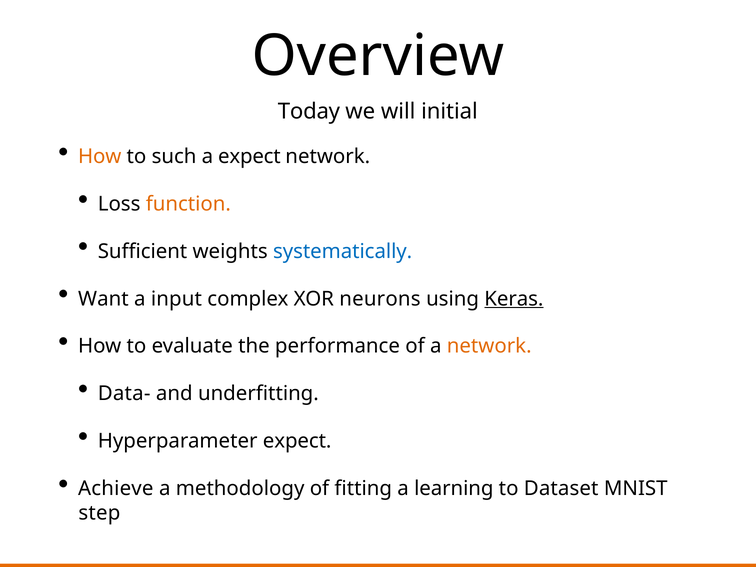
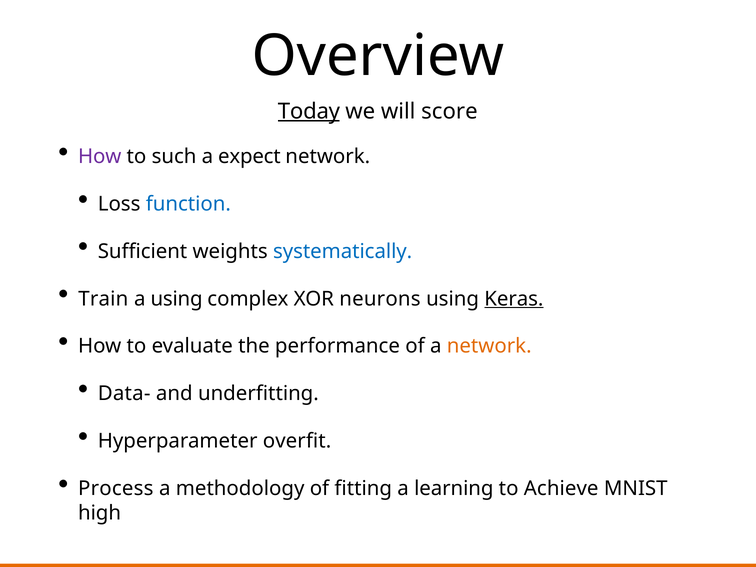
Today underline: none -> present
initial: initial -> score
How at (100, 157) colour: orange -> purple
function colour: orange -> blue
Want: Want -> Train
a input: input -> using
Hyperparameter expect: expect -> overfit
Achieve: Achieve -> Process
Dataset: Dataset -> Achieve
step: step -> high
